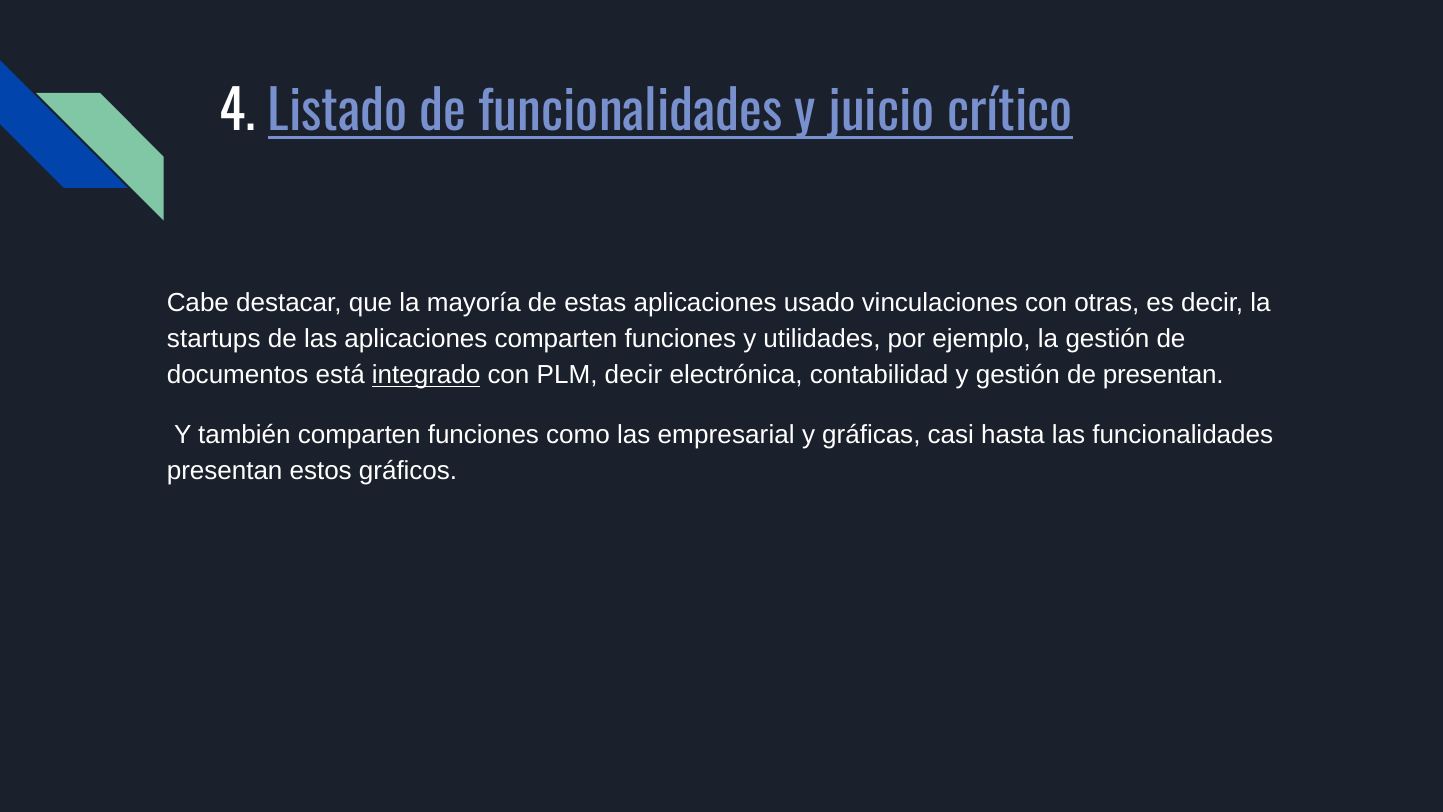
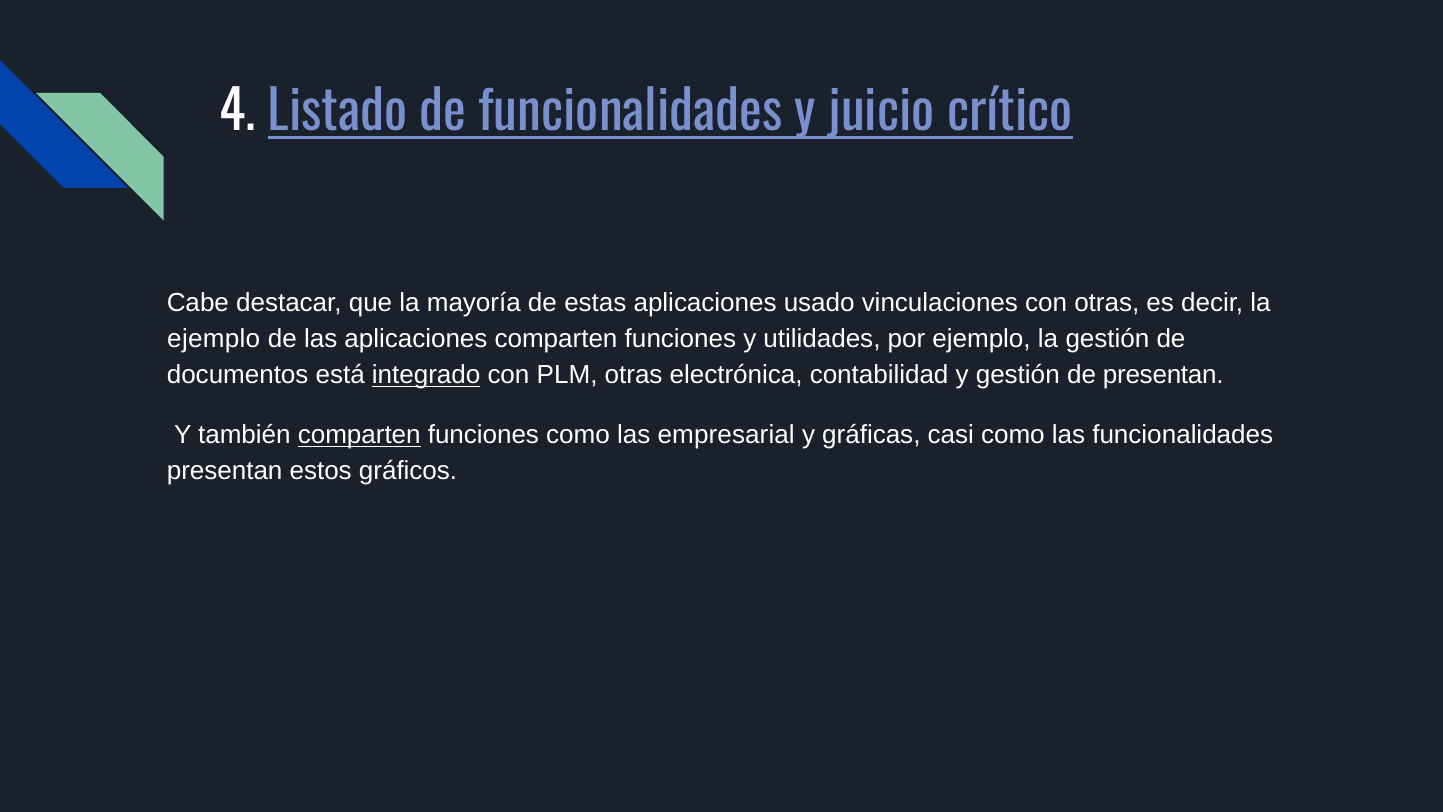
startups at (214, 339): startups -> ejemplo
PLM decir: decir -> otras
comparten at (359, 435) underline: none -> present
casi hasta: hasta -> como
